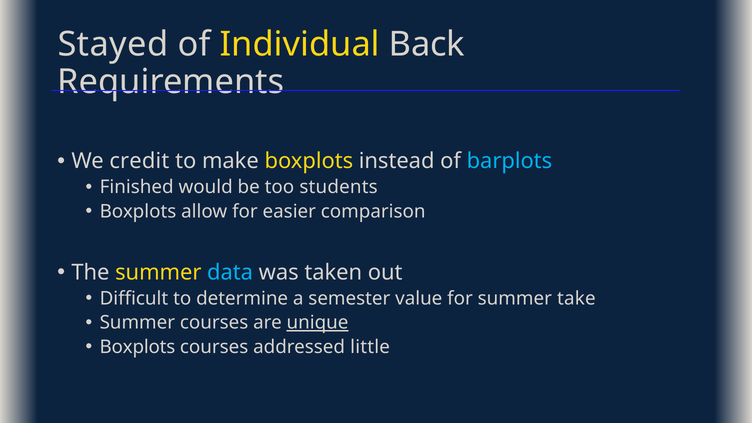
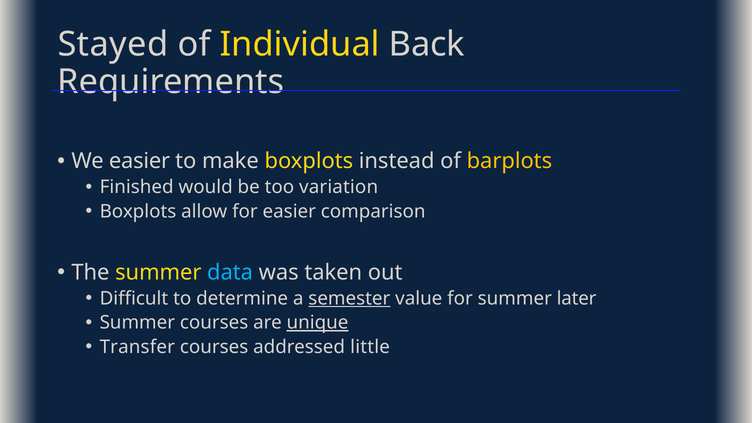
We credit: credit -> easier
barplots colour: light blue -> yellow
students: students -> variation
semester underline: none -> present
take: take -> later
Boxplots at (137, 347): Boxplots -> Transfer
